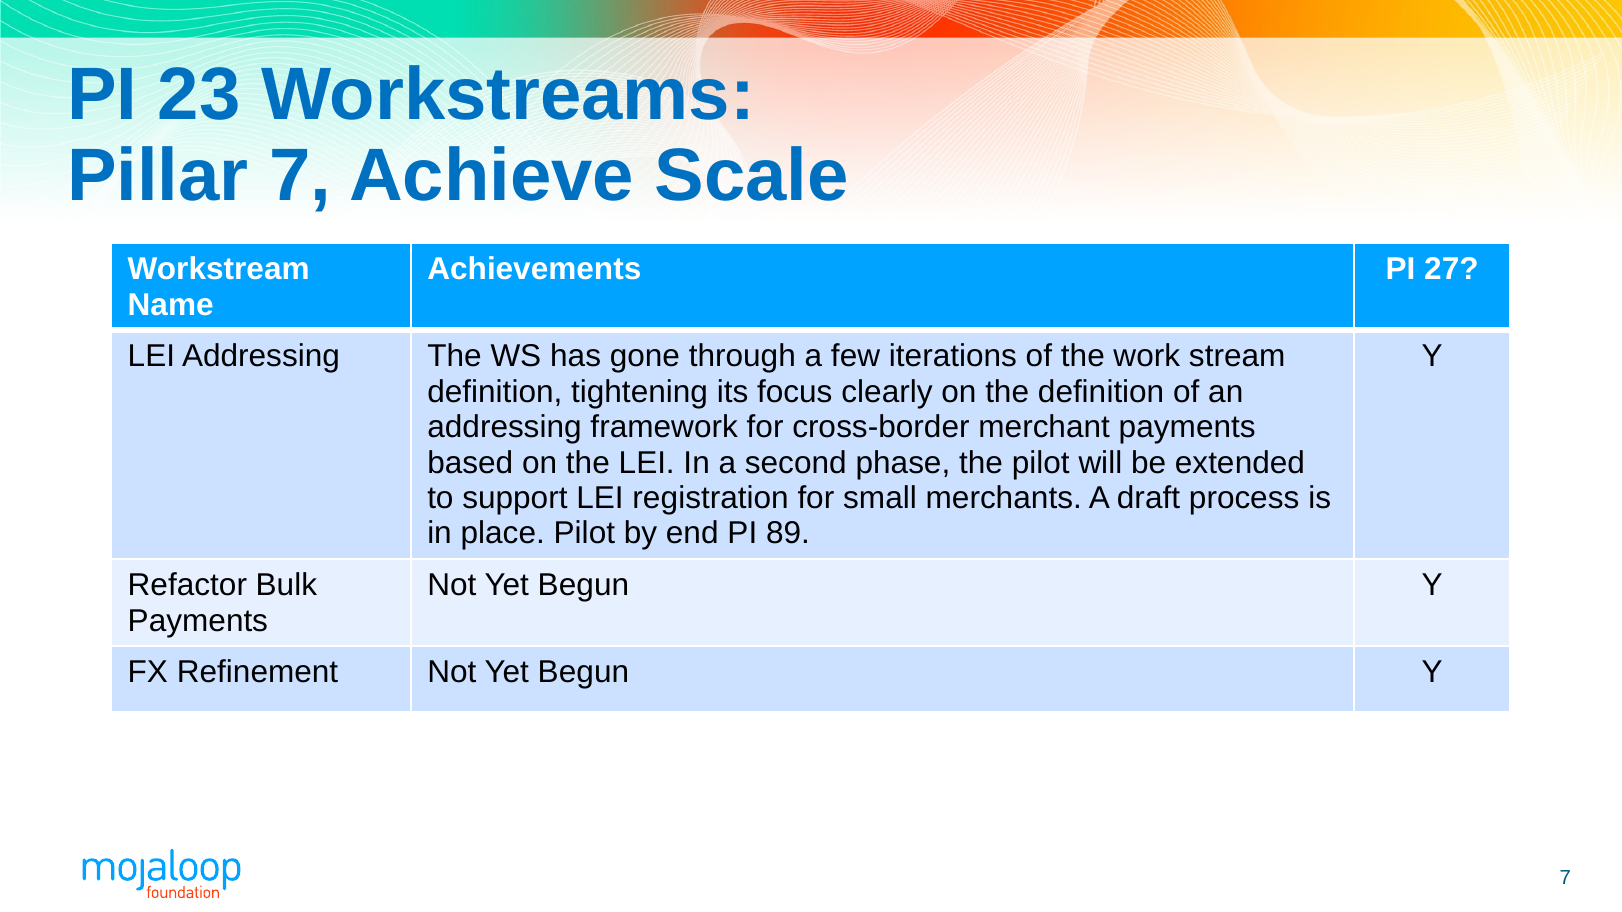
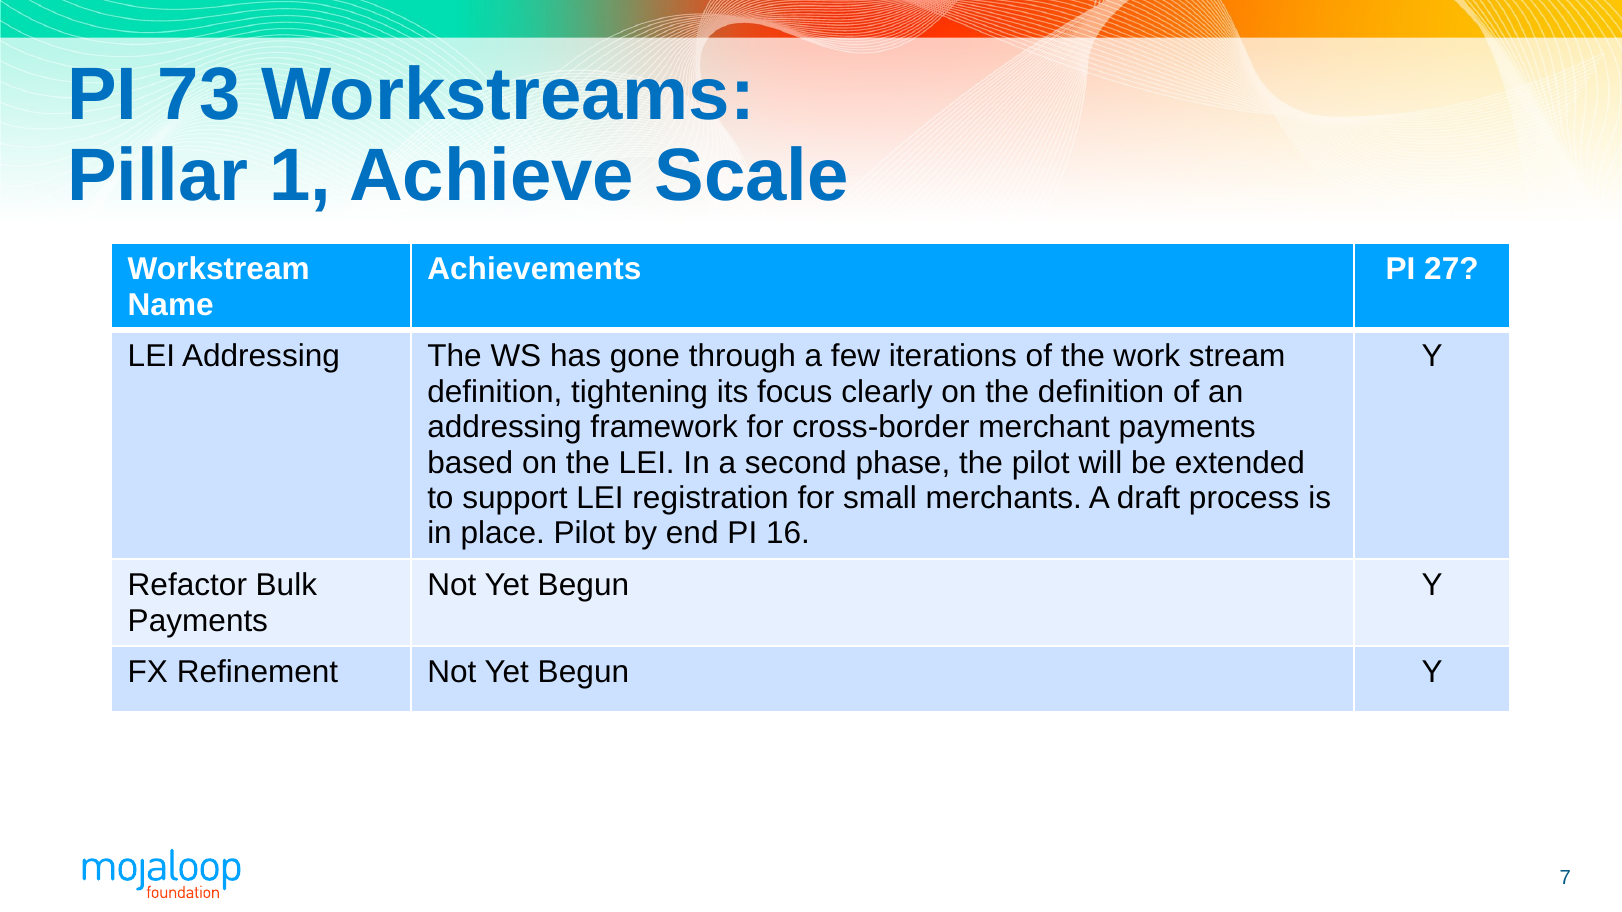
23: 23 -> 73
Pillar 7: 7 -> 1
89: 89 -> 16
